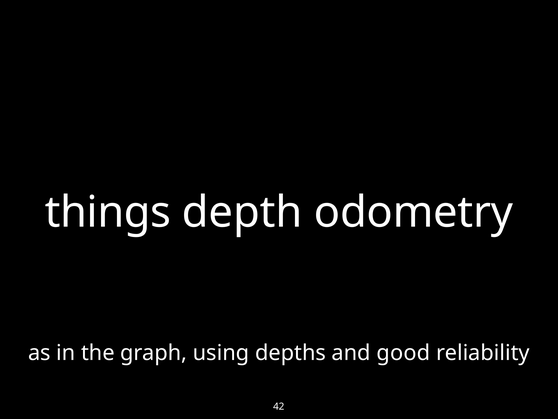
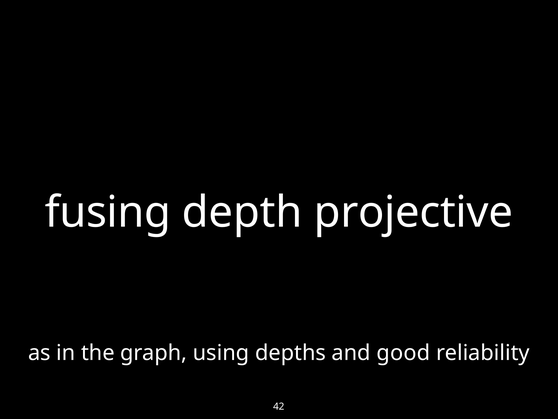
things: things -> fusing
odometry: odometry -> projective
